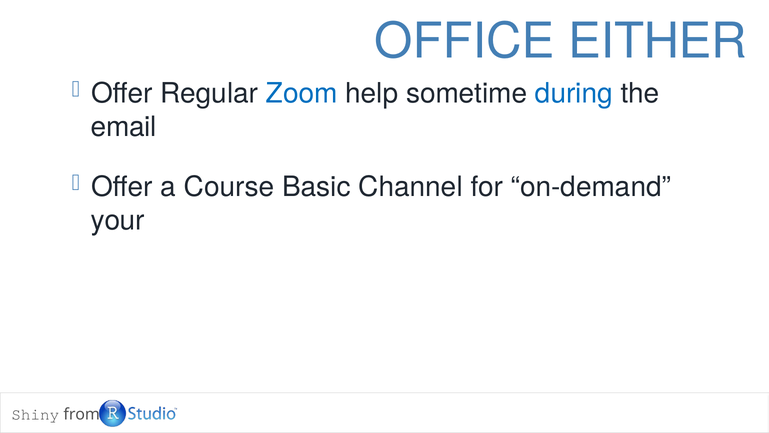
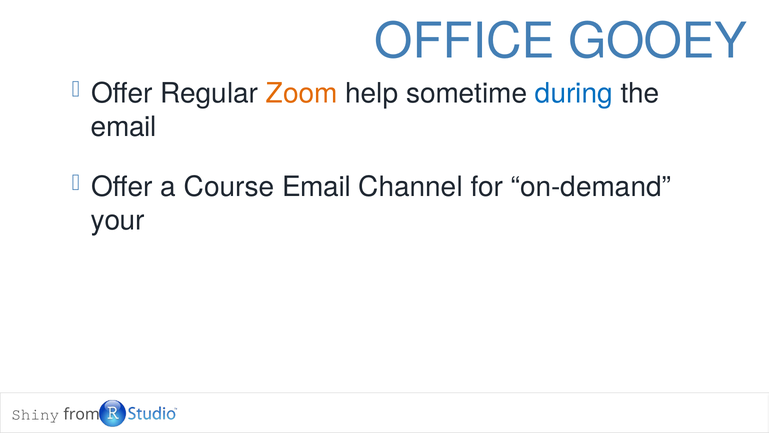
EITHER: EITHER -> GOOEY
Zoom colour: blue -> orange
Course Basic: Basic -> Email
